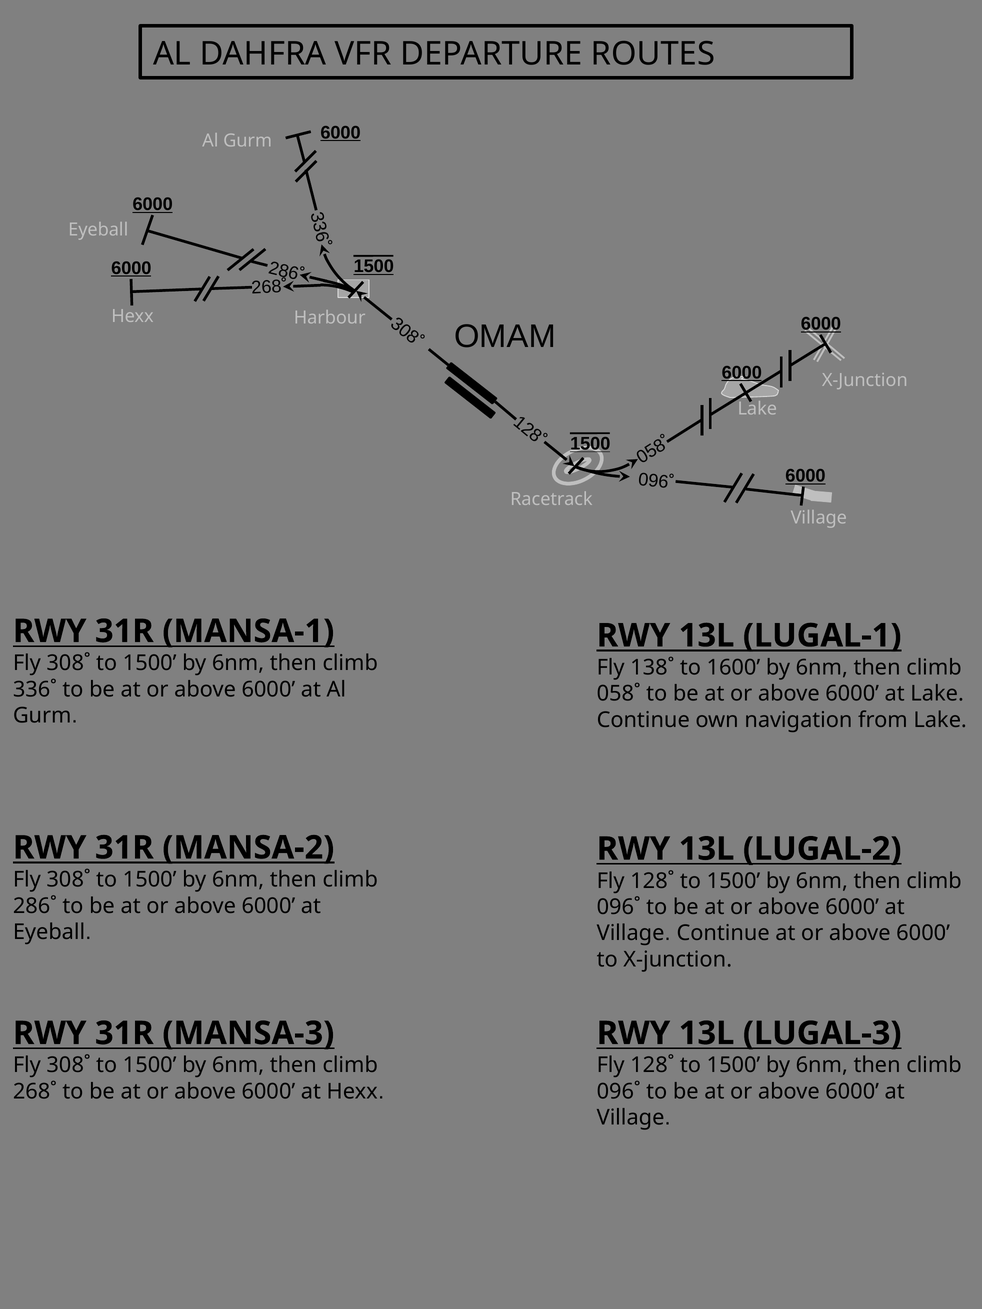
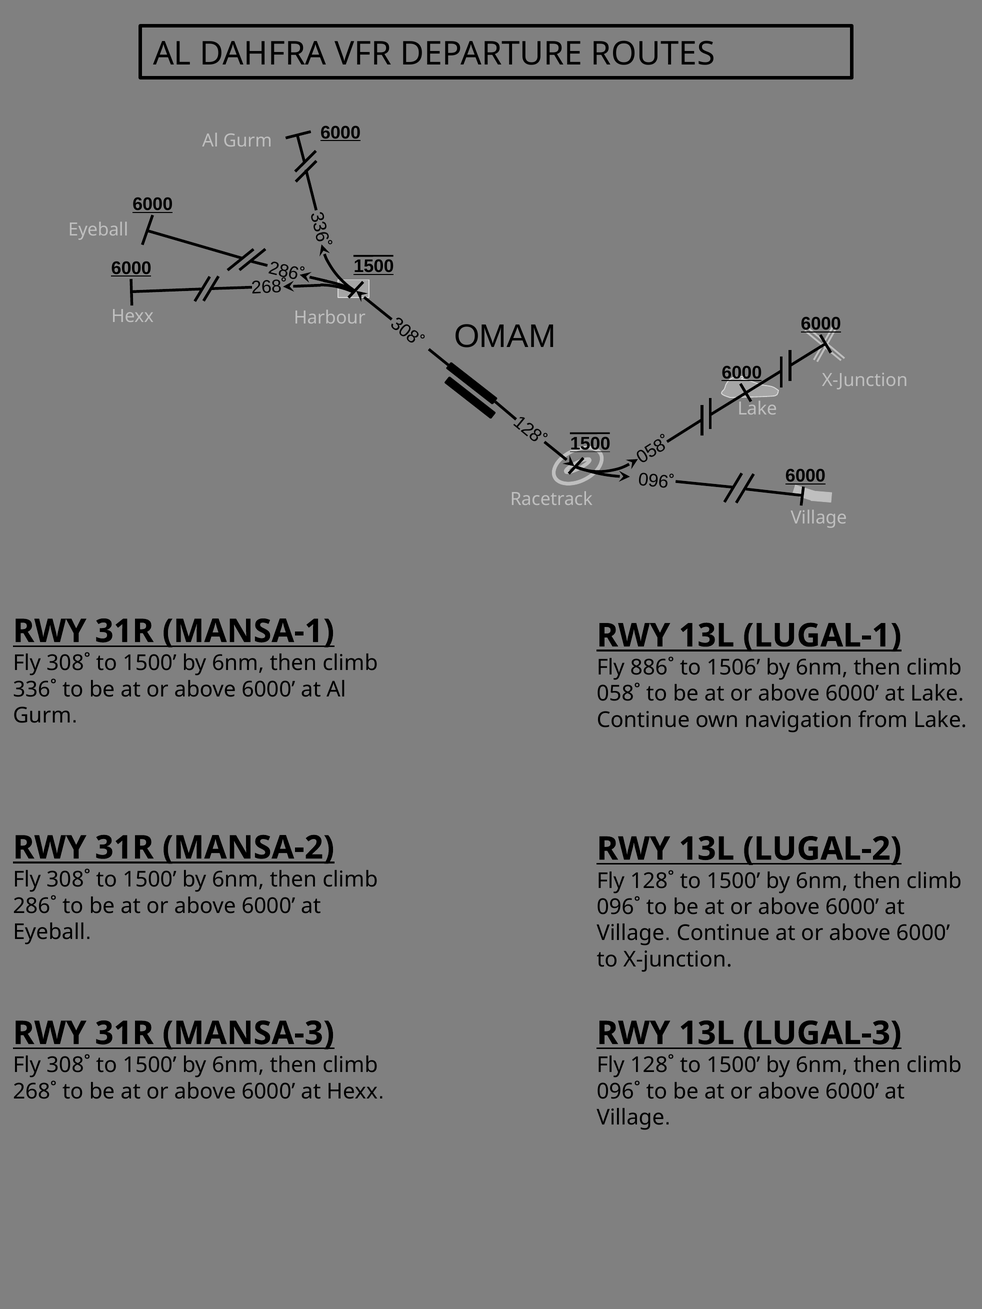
138˚: 138˚ -> 886˚
1600: 1600 -> 1506
